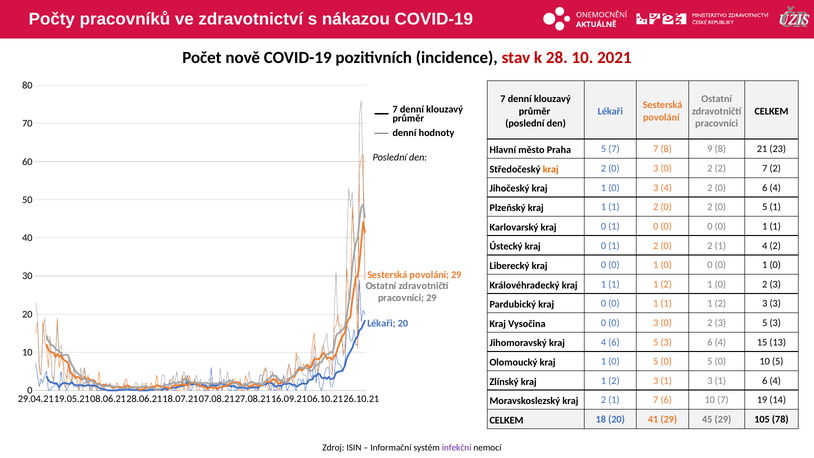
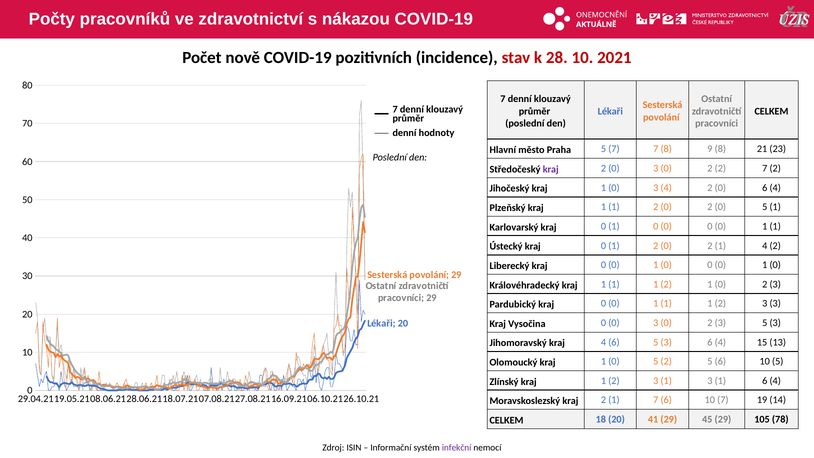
kraj at (551, 169) colour: orange -> purple
1 0 5 0: 0 -> 2
0 at (720, 361): 0 -> 6
